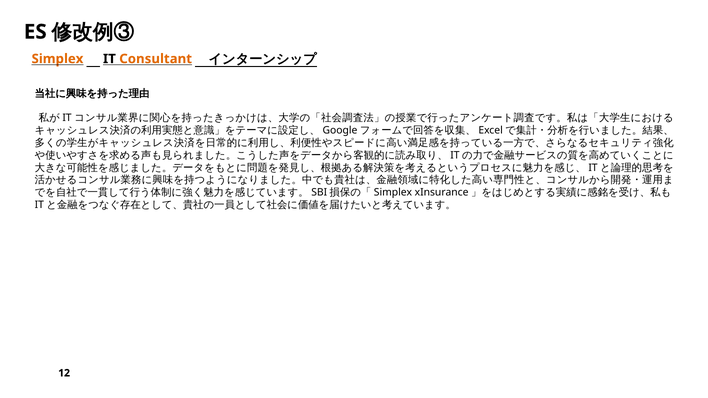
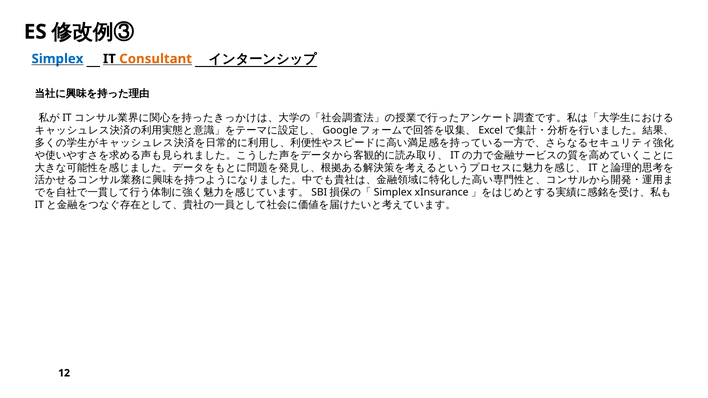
Simplex colour: orange -> blue
